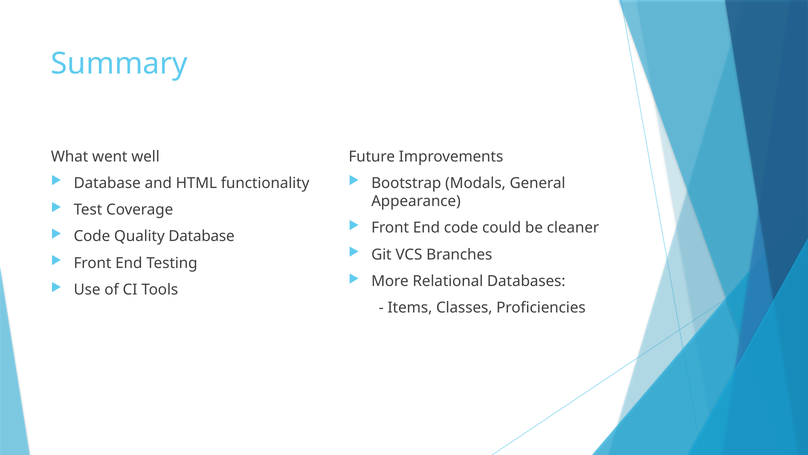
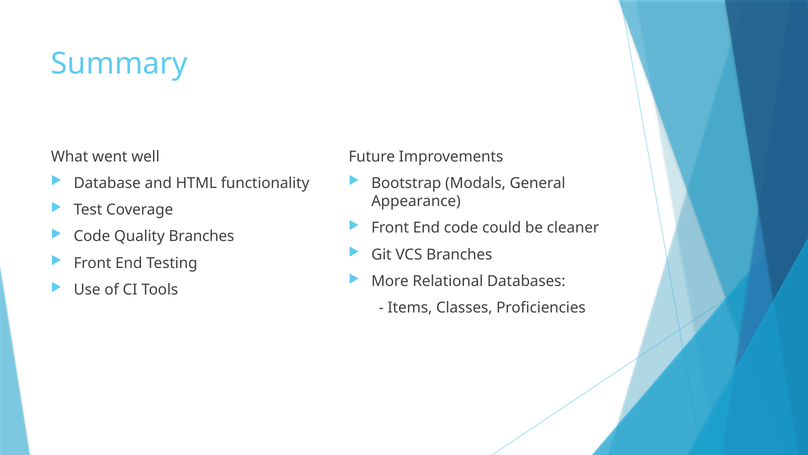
Quality Database: Database -> Branches
